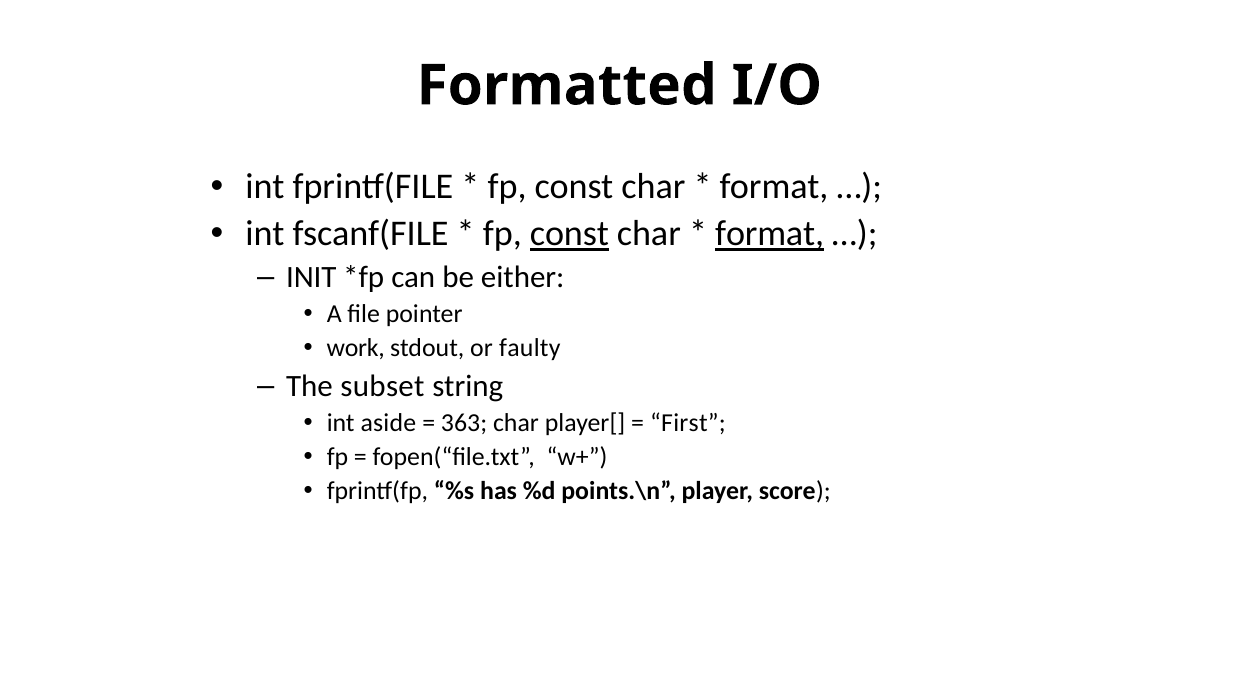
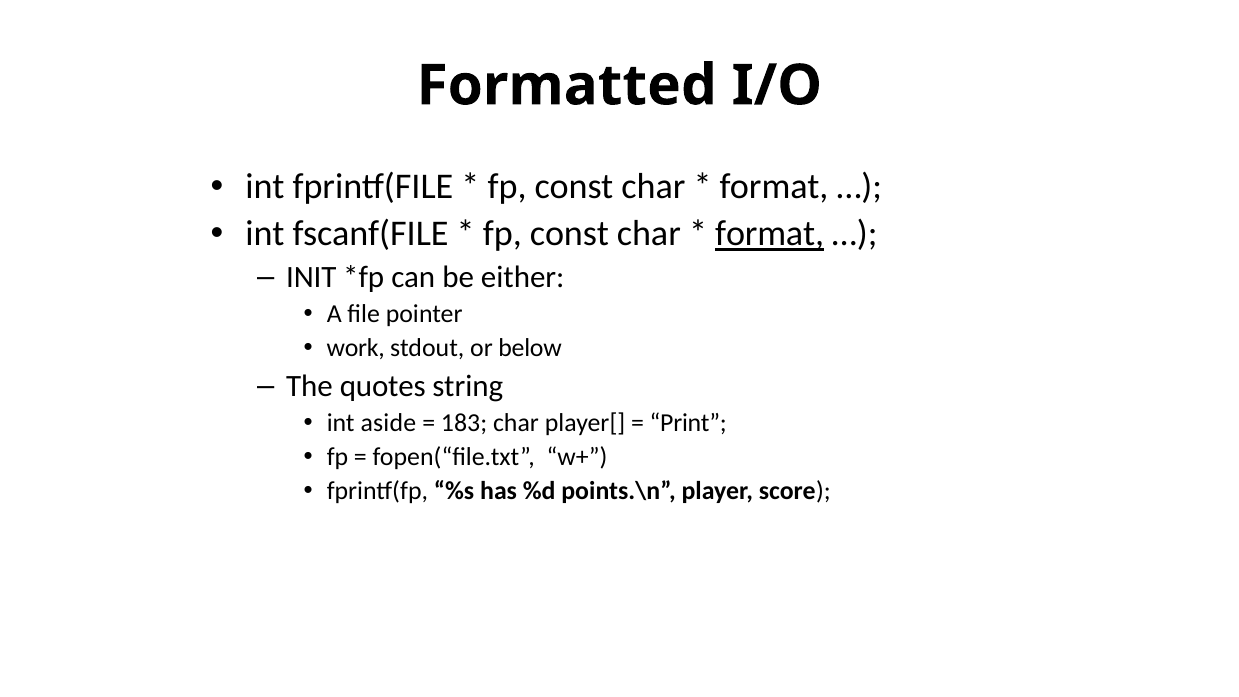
const at (569, 234) underline: present -> none
faulty: faulty -> below
subset: subset -> quotes
363: 363 -> 183
First: First -> Print
